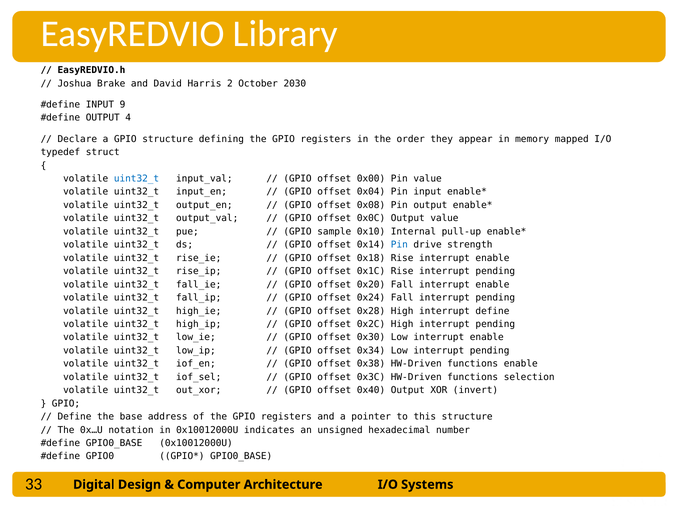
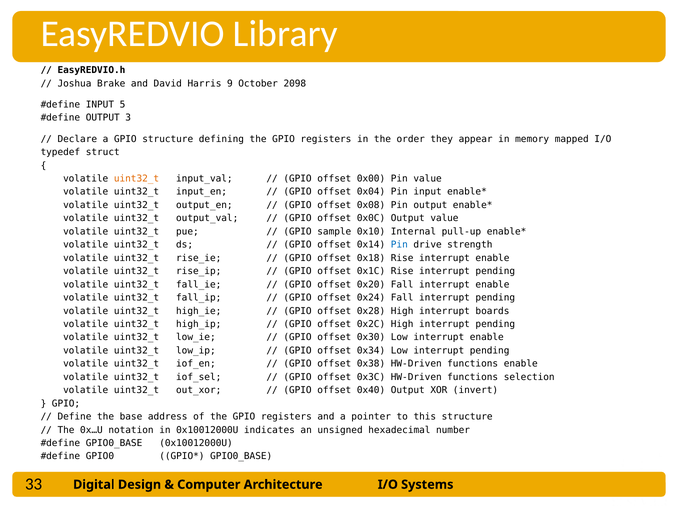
2: 2 -> 9
2030: 2030 -> 2098
9: 9 -> 5
4: 4 -> 3
uint32_t at (137, 178) colour: blue -> orange
interrupt define: define -> boards
